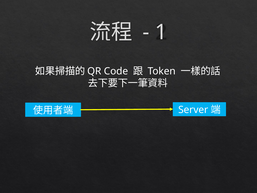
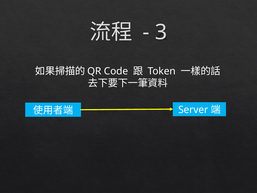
1: 1 -> 3
